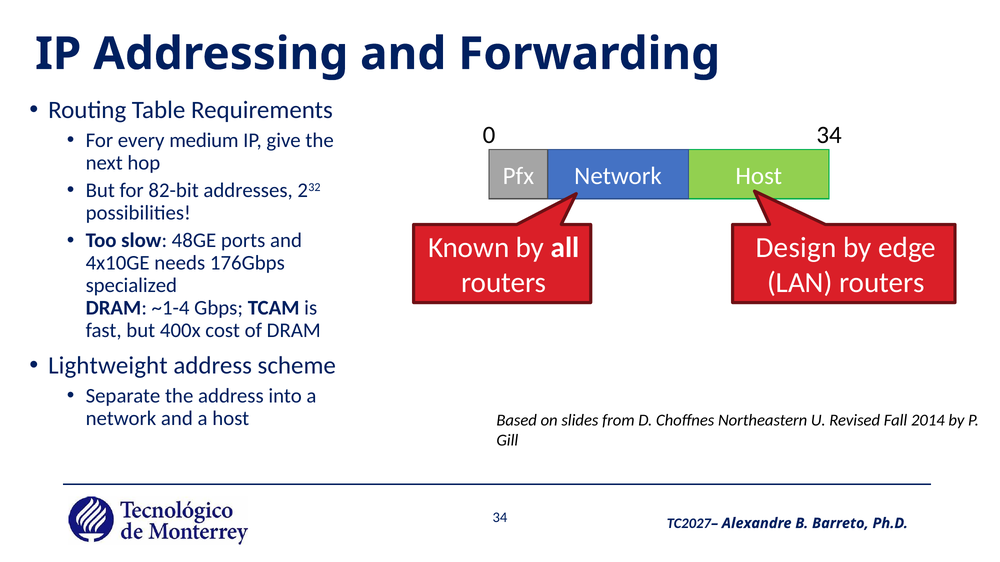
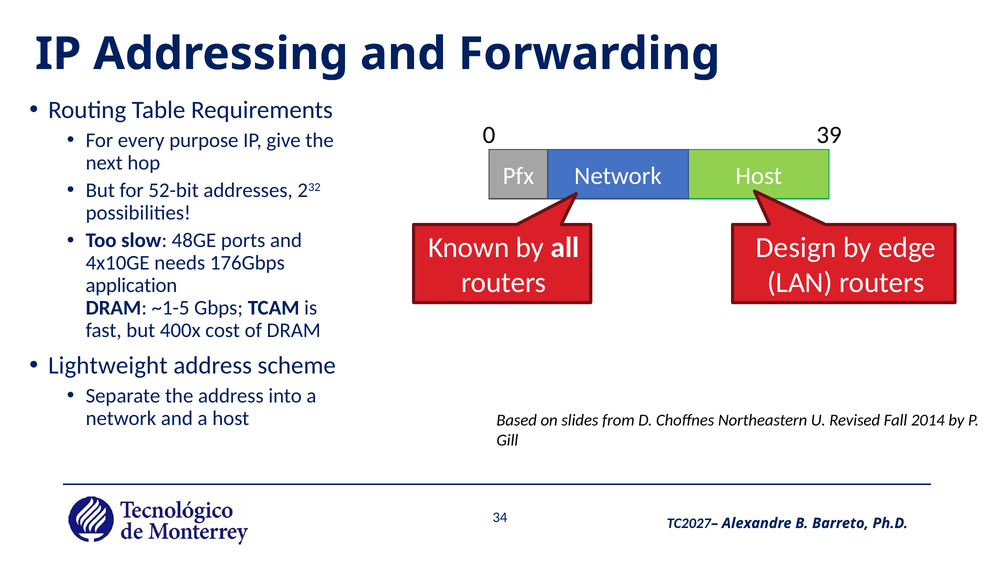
0 34: 34 -> 39
medium: medium -> purpose
82-bit: 82-bit -> 52-bit
specialized: specialized -> application
~1-4: ~1-4 -> ~1-5
